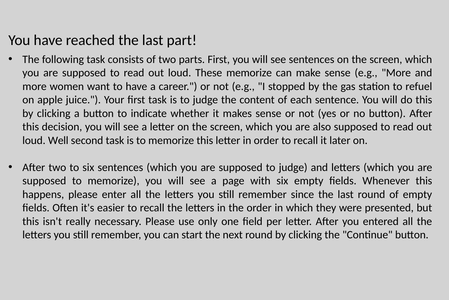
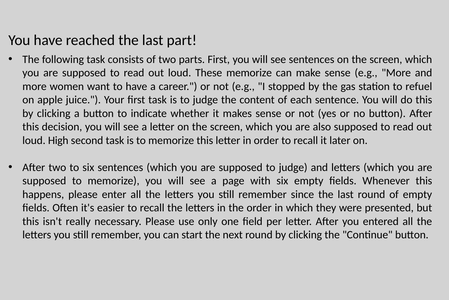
Well: Well -> High
